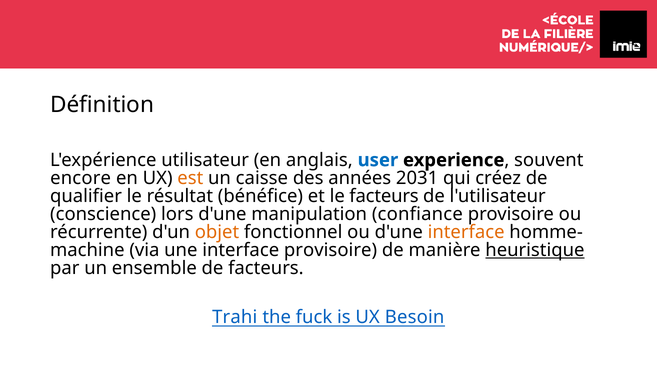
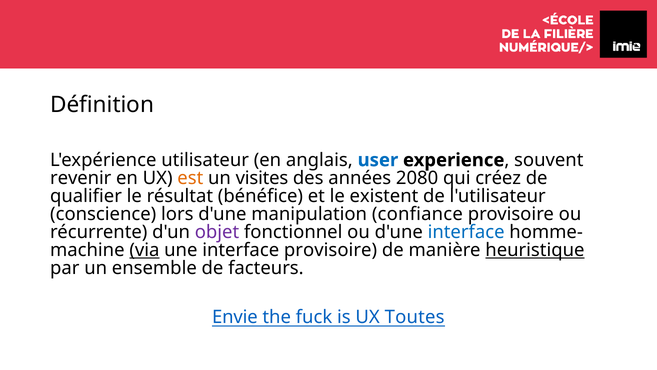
encore: encore -> revenir
caisse: caisse -> visites
2031: 2031 -> 2080
le facteurs: facteurs -> existent
objet colour: orange -> purple
interface at (466, 232) colour: orange -> blue
via underline: none -> present
Trahi: Trahi -> Envie
Besoin: Besoin -> Toutes
